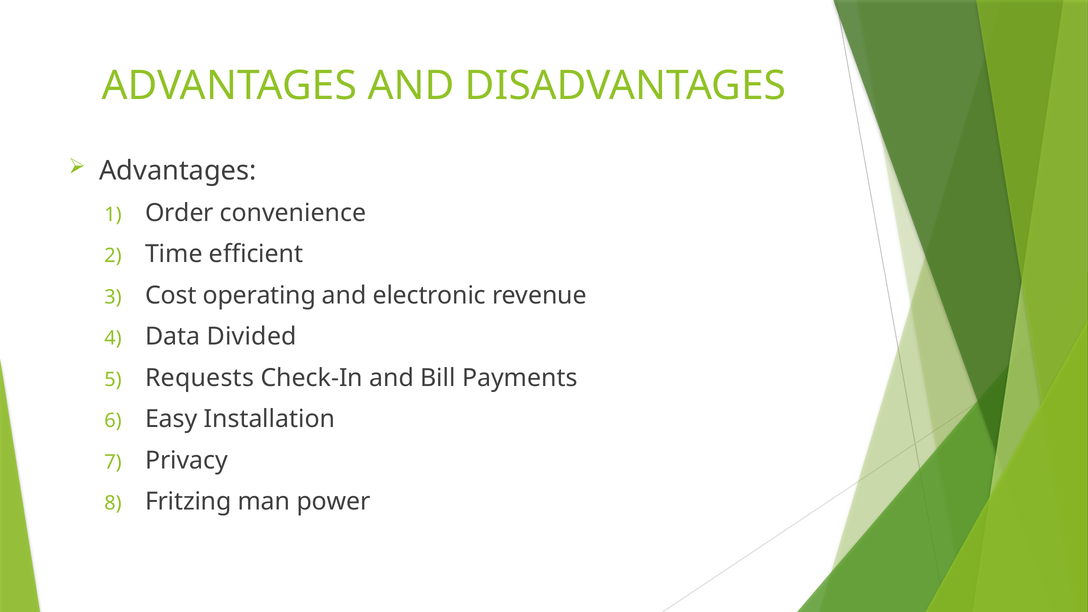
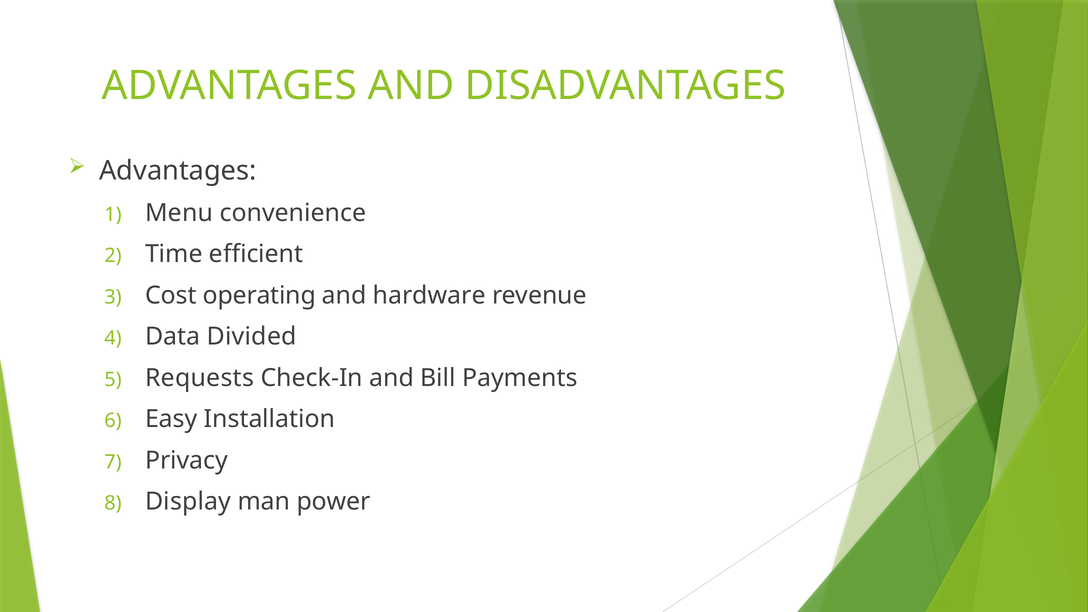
Order: Order -> Menu
electronic: electronic -> hardware
Fritzing: Fritzing -> Display
